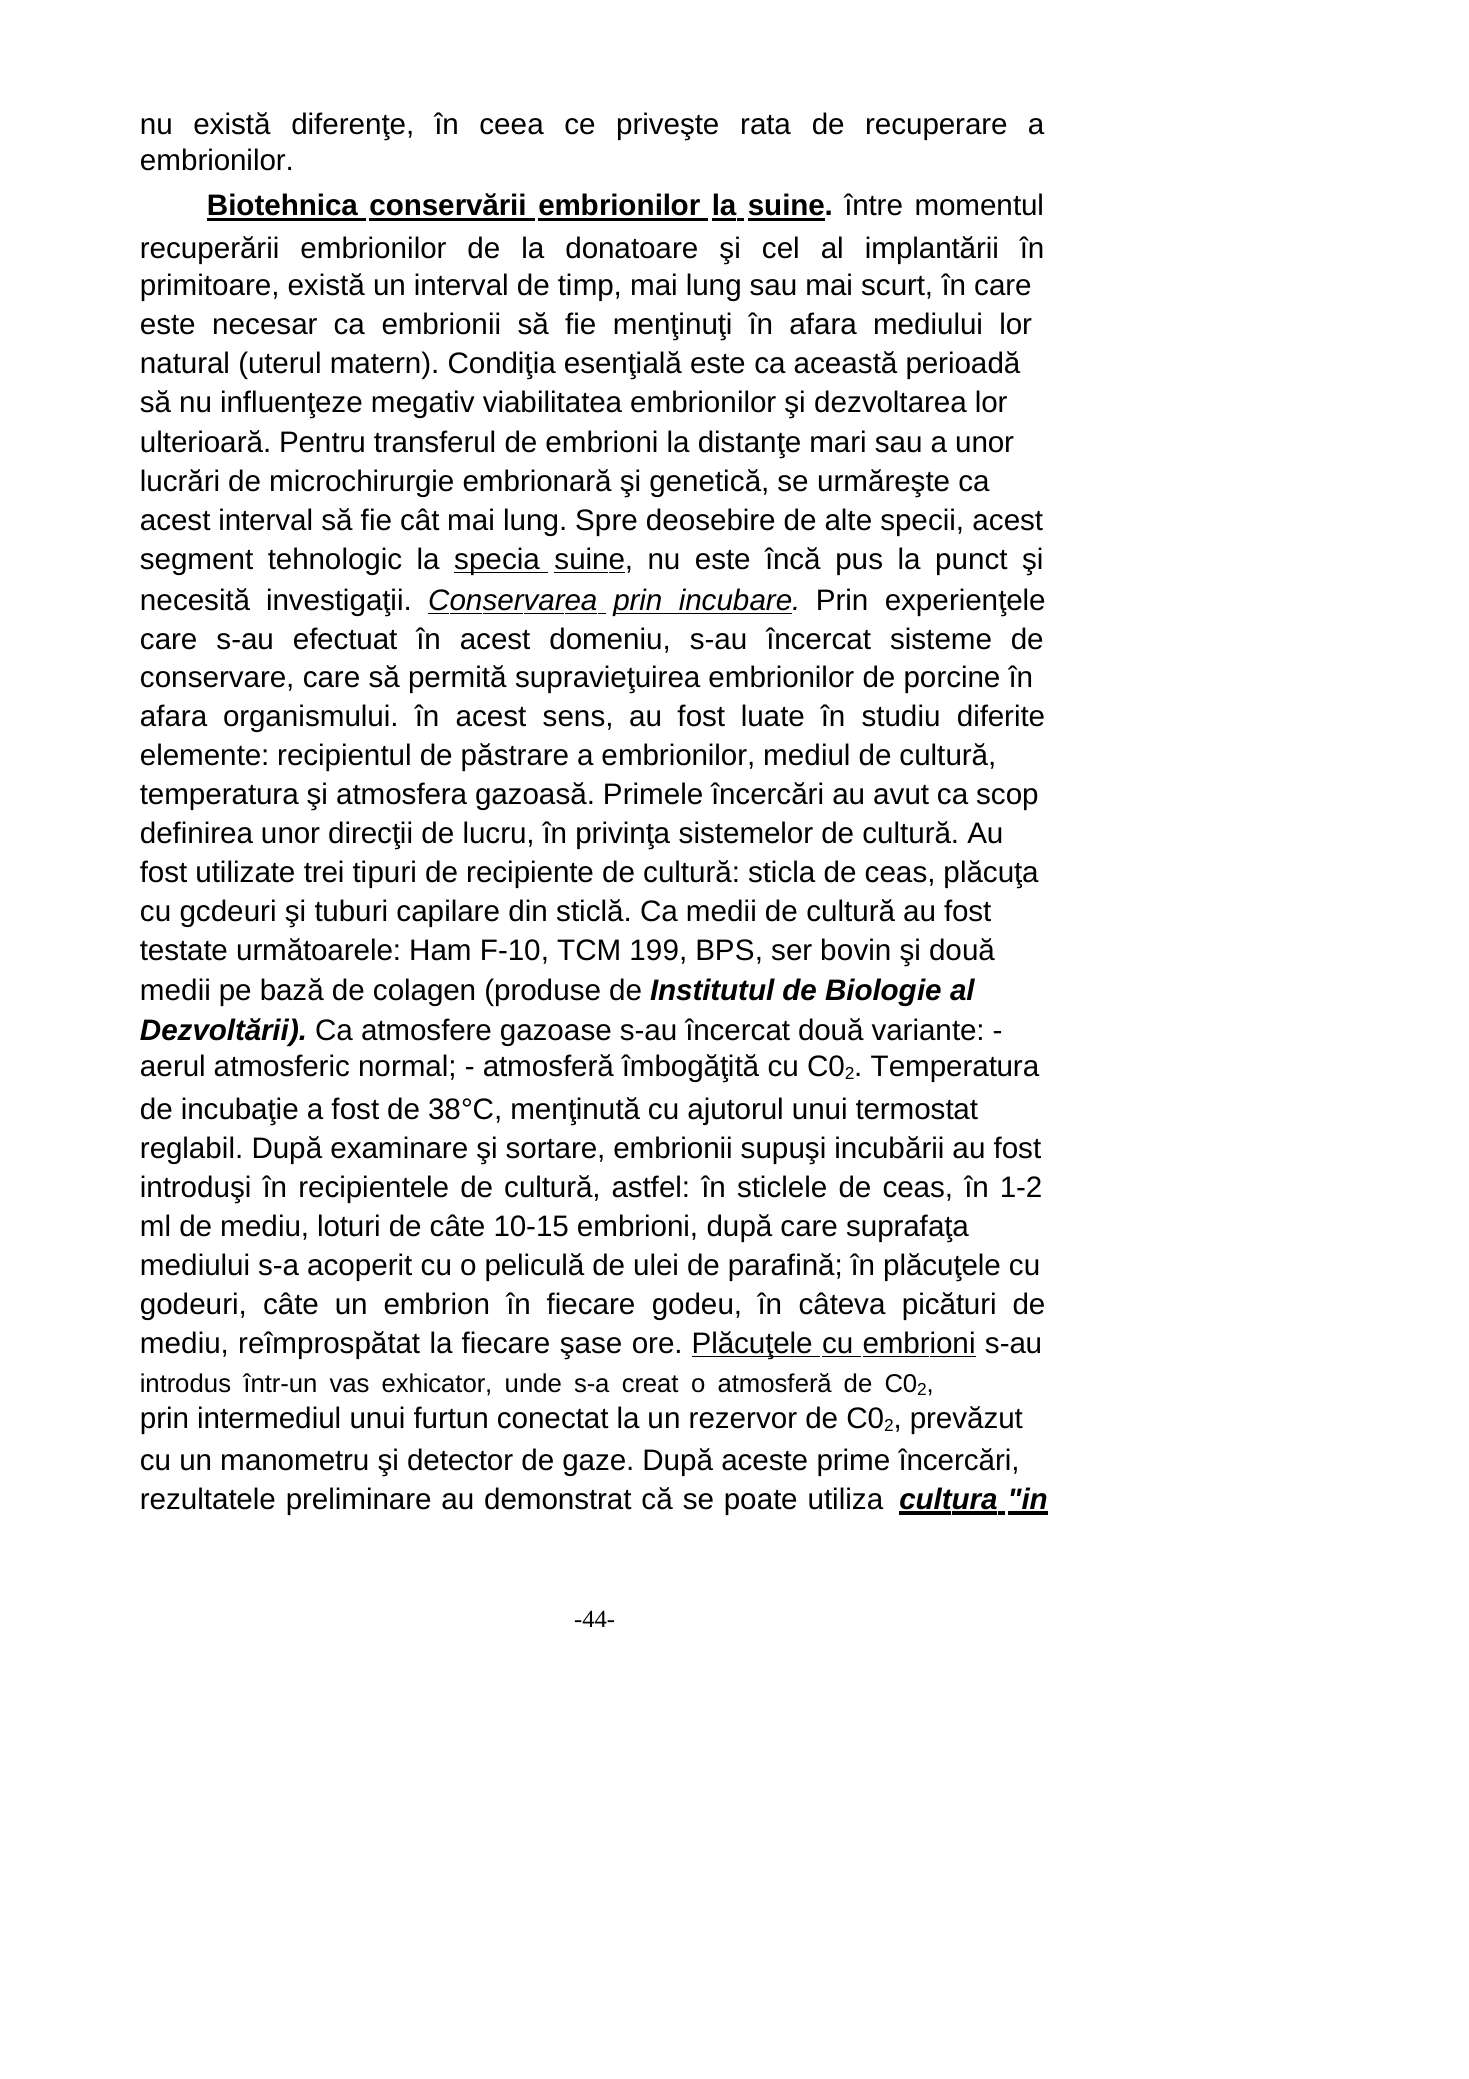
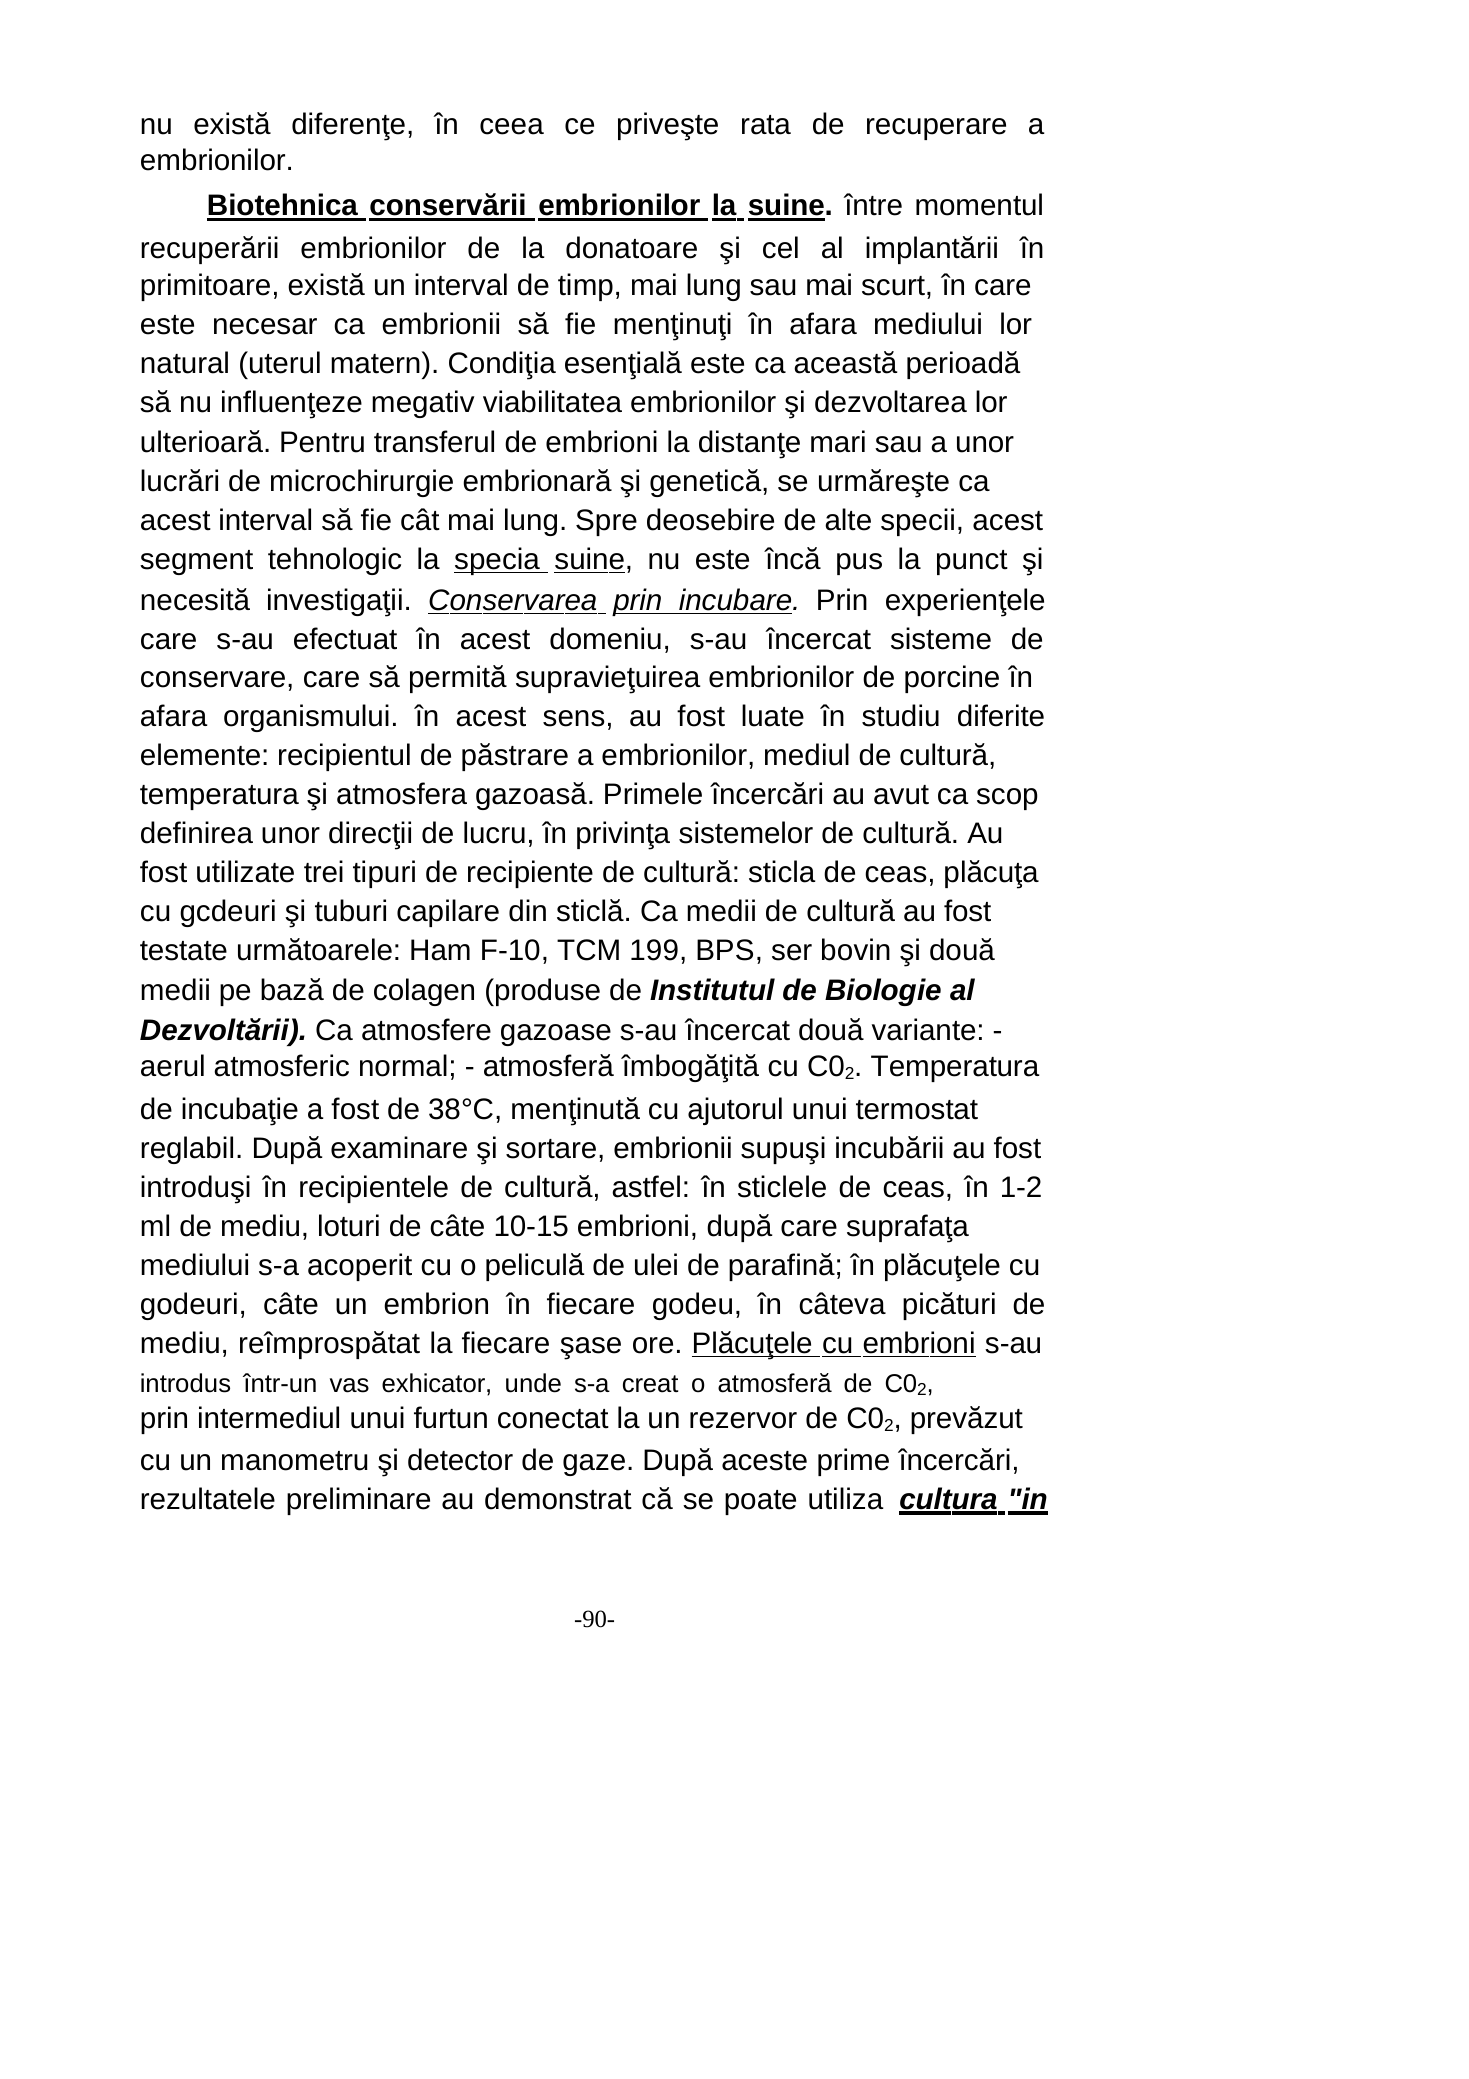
-44-: -44- -> -90-
